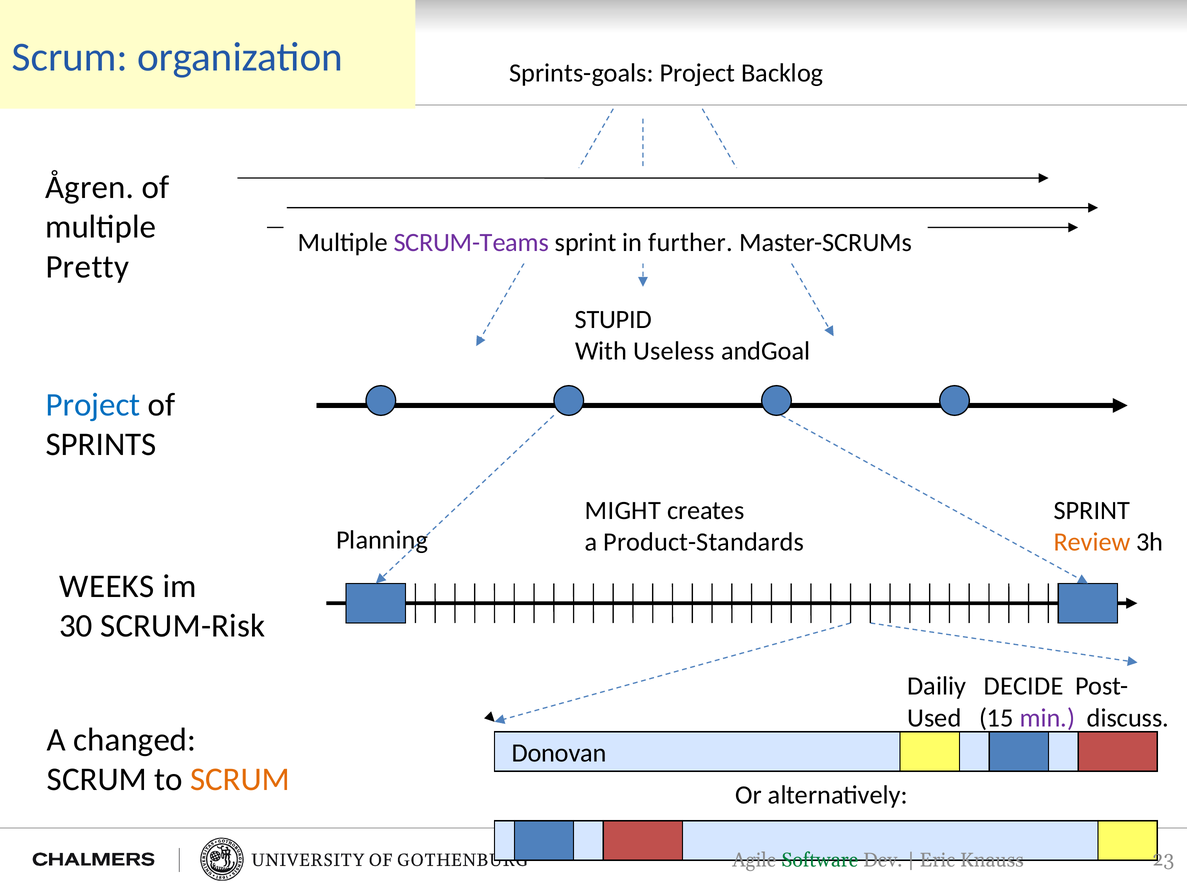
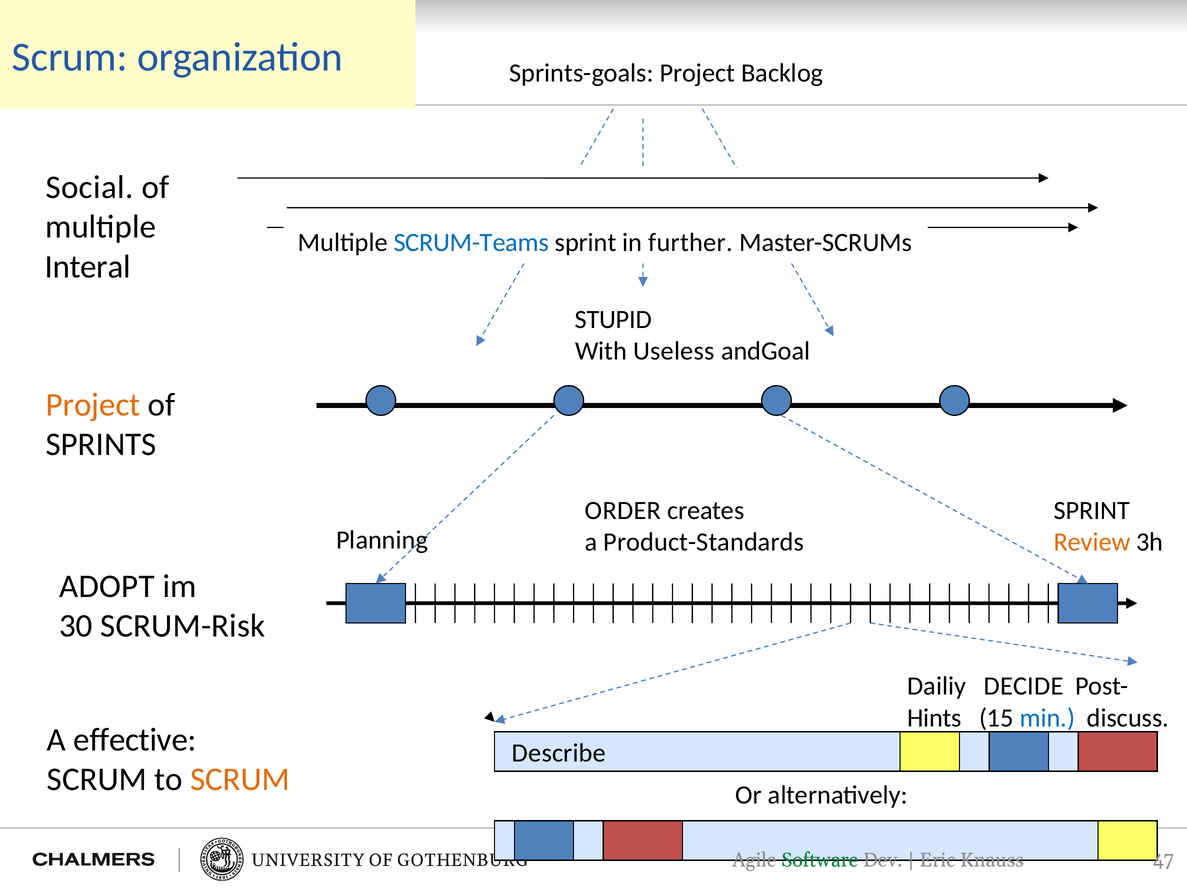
Ågren: Ågren -> Social
SCRUM-Teams colour: purple -> blue
Pretty: Pretty -> Interal
Project at (93, 405) colour: blue -> orange
MIGHT: MIGHT -> ORDER
WEEKS: WEEKS -> ADOPT
Used: Used -> Hints
min colour: purple -> blue
changed: changed -> effective
Donovan: Donovan -> Describe
23: 23 -> 47
